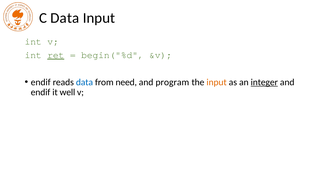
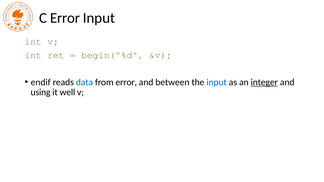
C Data: Data -> Error
ret underline: present -> none
from need: need -> error
program: program -> between
input at (217, 82) colour: orange -> blue
endif at (41, 92): endif -> using
